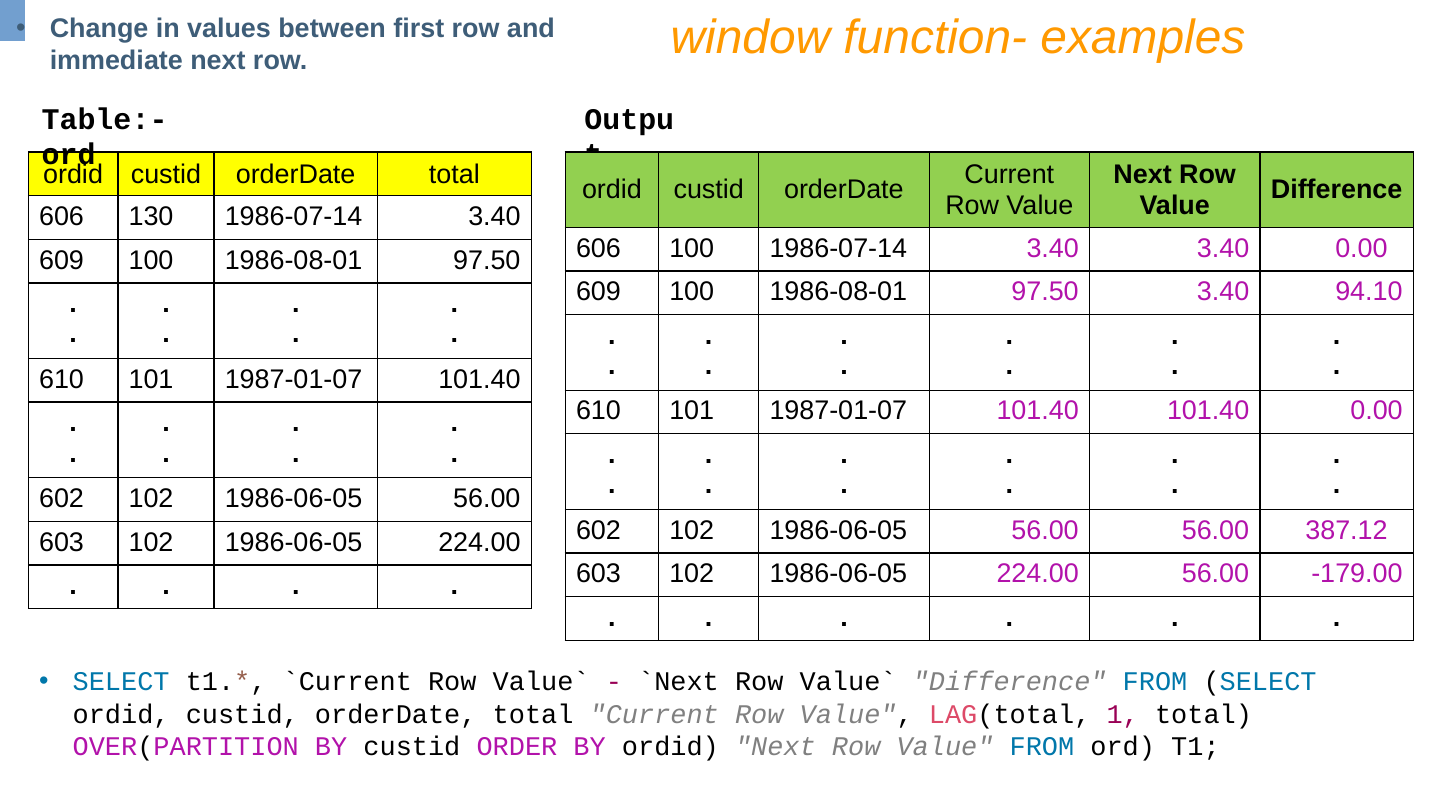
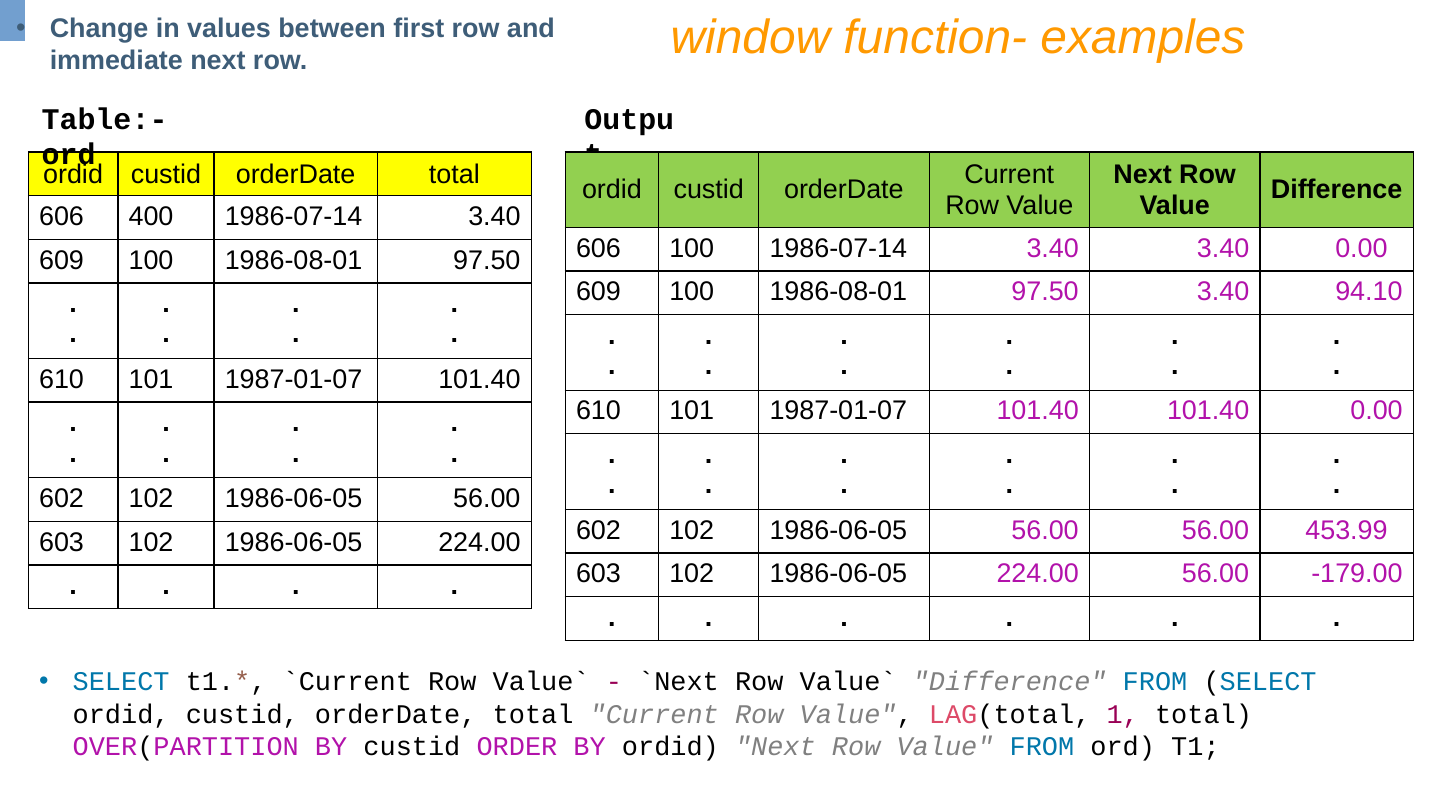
130: 130 -> 400
387.12: 387.12 -> 453.99
